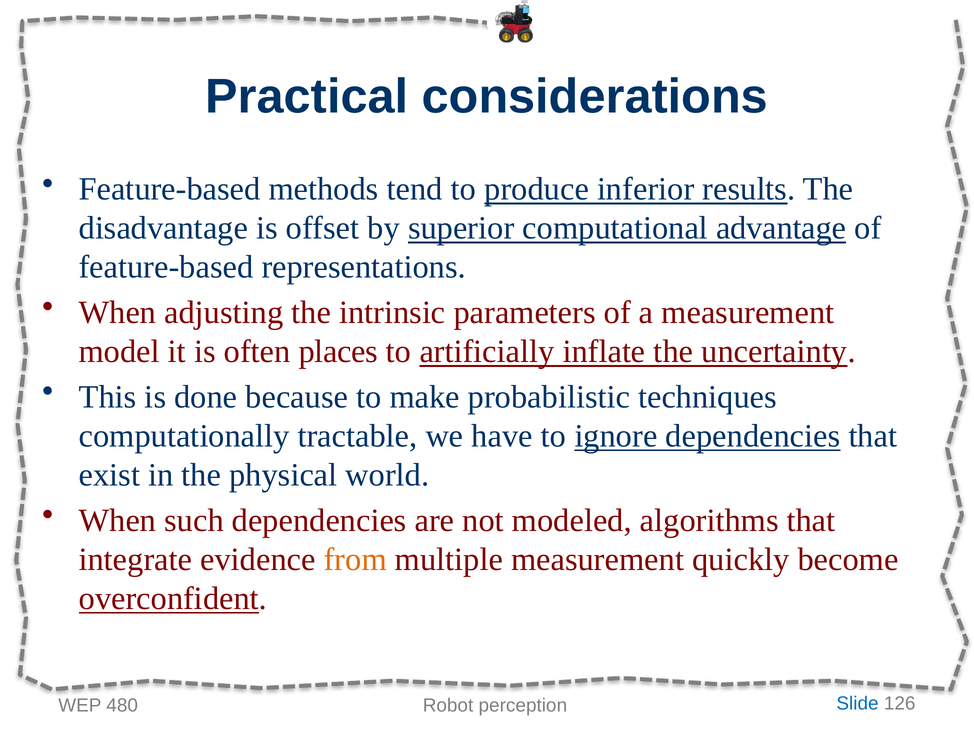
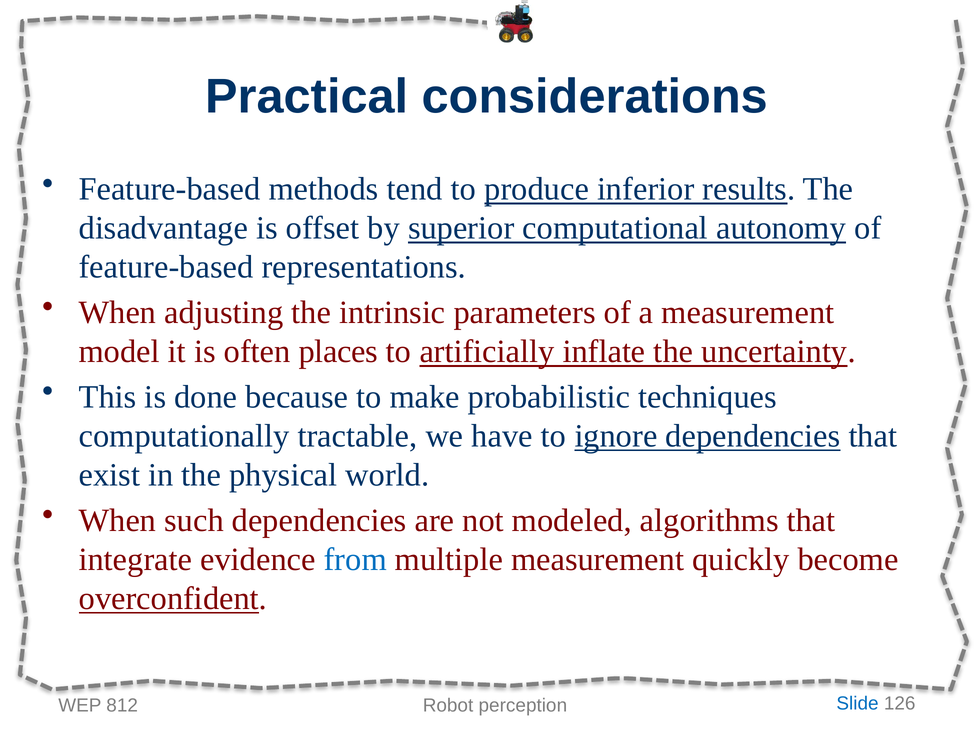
advantage: advantage -> autonomy
from colour: orange -> blue
480: 480 -> 812
